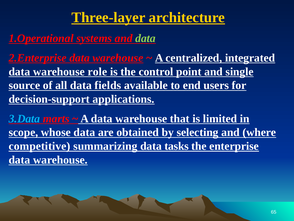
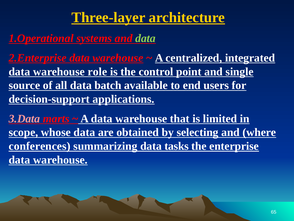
fields: fields -> batch
3.Data colour: light blue -> pink
competitive: competitive -> conferences
